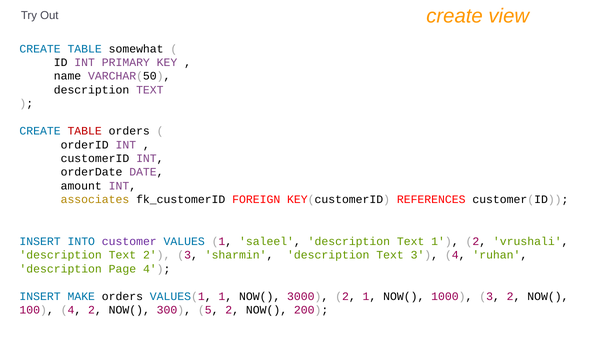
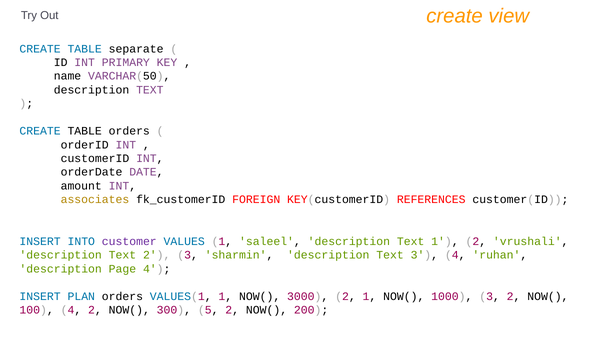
somewhat: somewhat -> separate
TABLE at (85, 131) colour: red -> black
MAKE: MAKE -> PLAN
